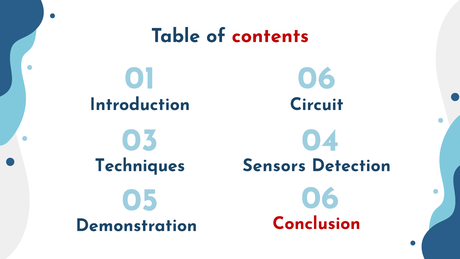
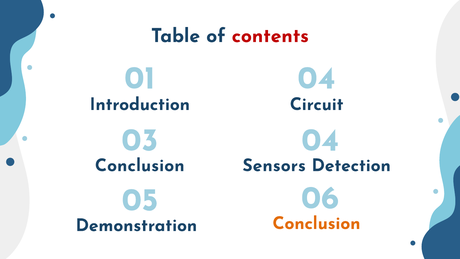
01 06: 06 -> 04
Techniques at (140, 165): Techniques -> Conclusion
Conclusion at (316, 223) colour: red -> orange
